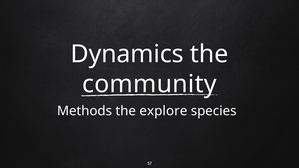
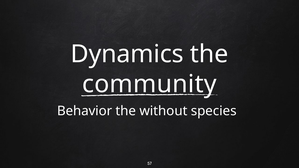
Methods: Methods -> Behavior
explore: explore -> without
